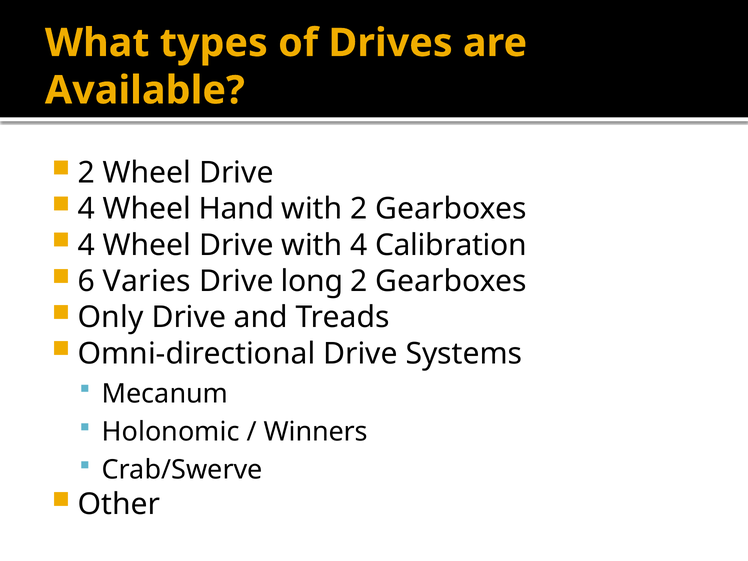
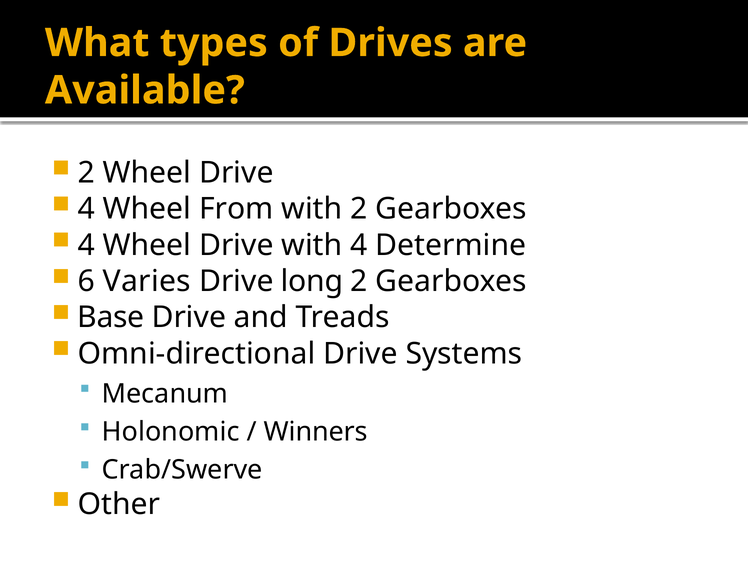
Hand: Hand -> From
Calibration: Calibration -> Determine
Only: Only -> Base
